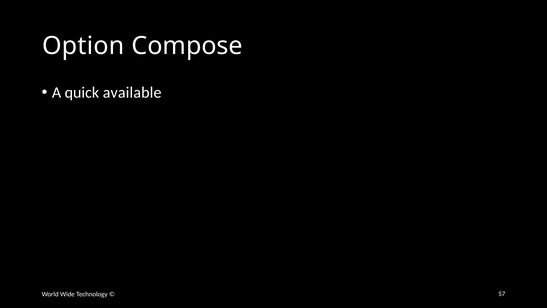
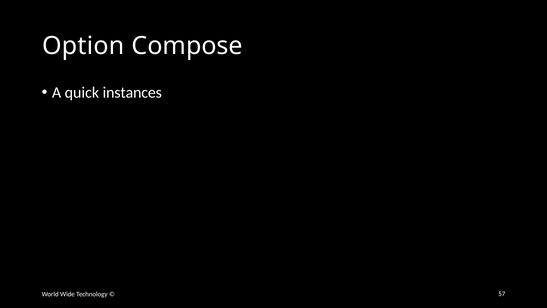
available: available -> instances
